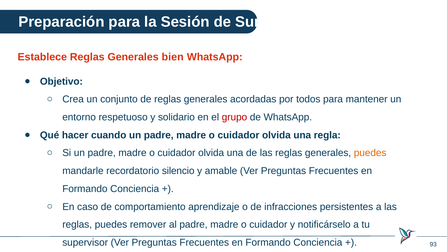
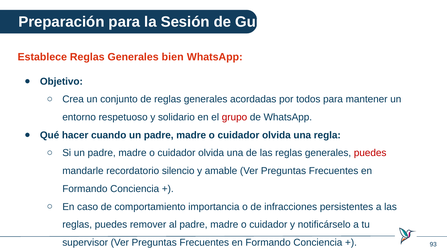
Sure: Sure -> Guía
puedes at (370, 153) colour: orange -> red
aprendizaje: aprendizaje -> importancia
